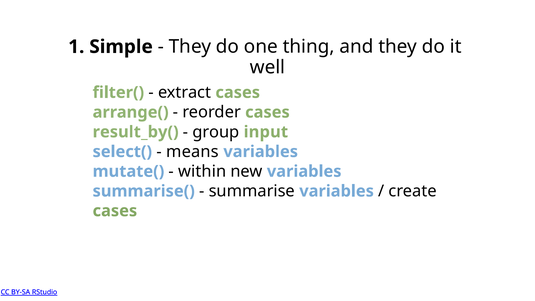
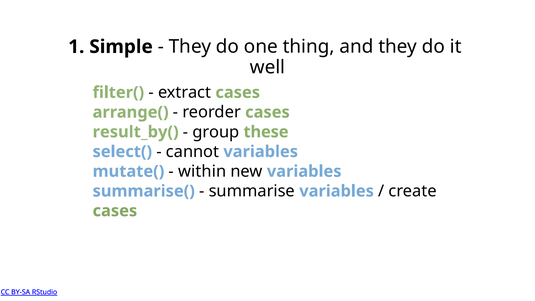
input: input -> these
means: means -> cannot
